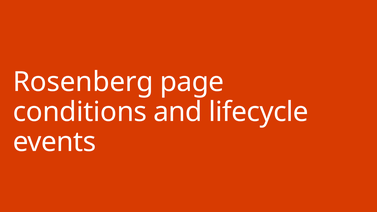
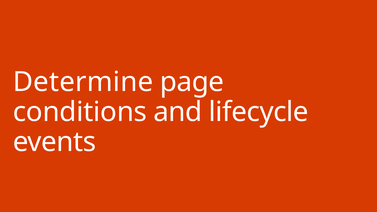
Rosenberg: Rosenberg -> Determine
